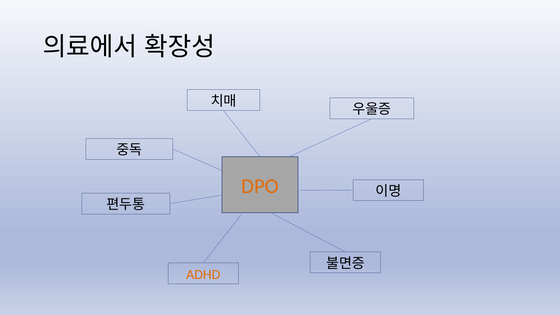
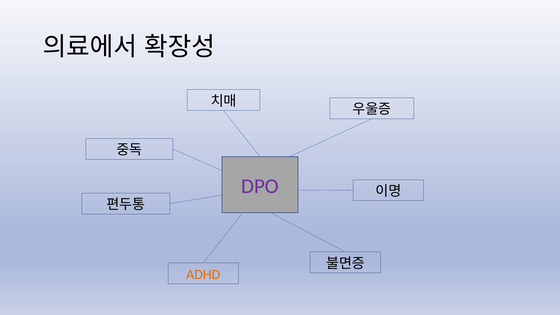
DPO colour: orange -> purple
